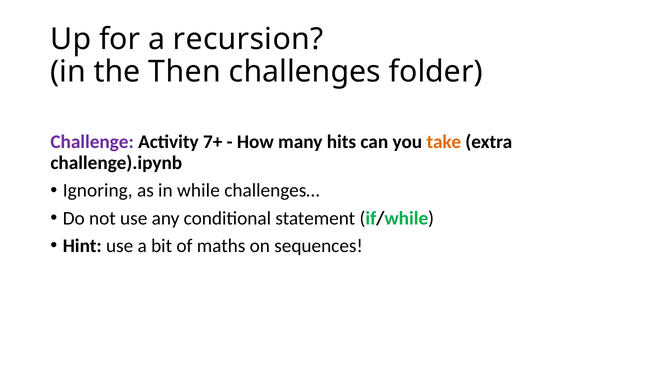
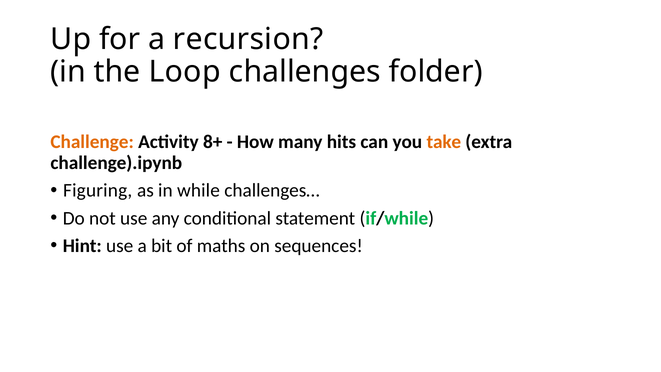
Then: Then -> Loop
Challenge colour: purple -> orange
7+: 7+ -> 8+
Ignoring: Ignoring -> Figuring
